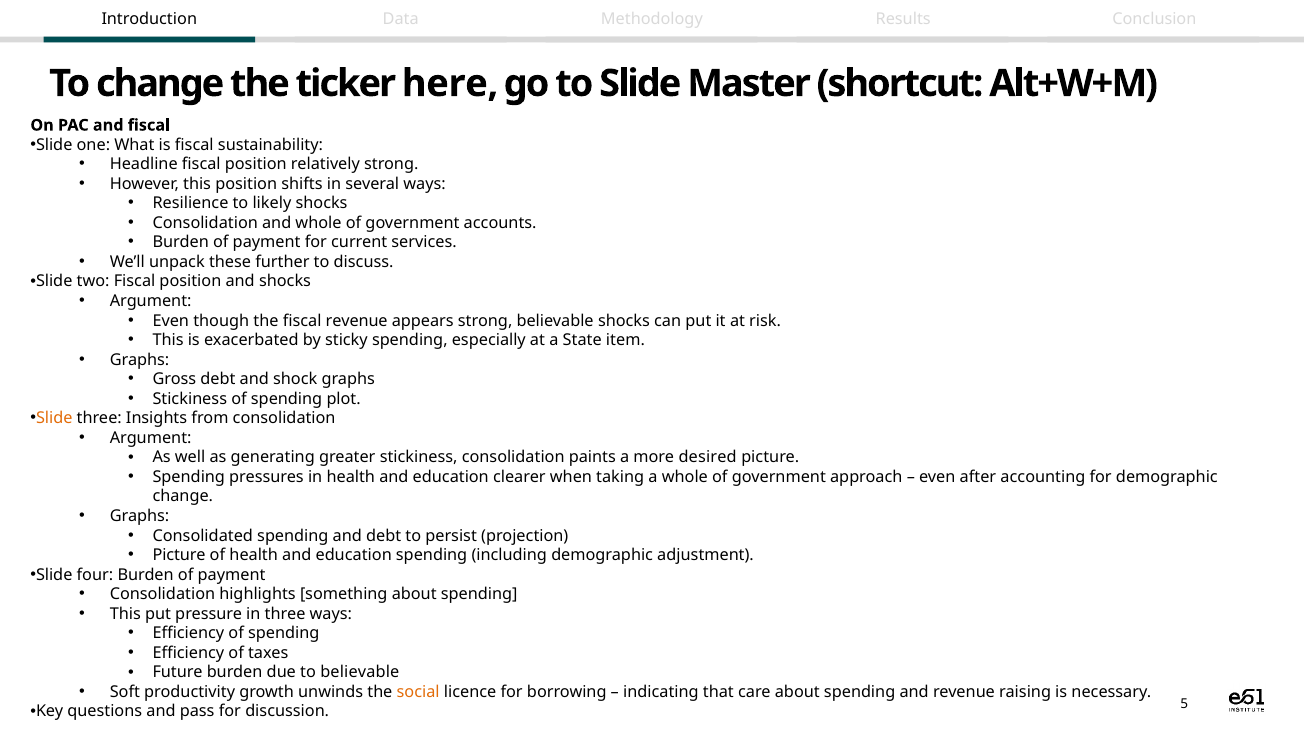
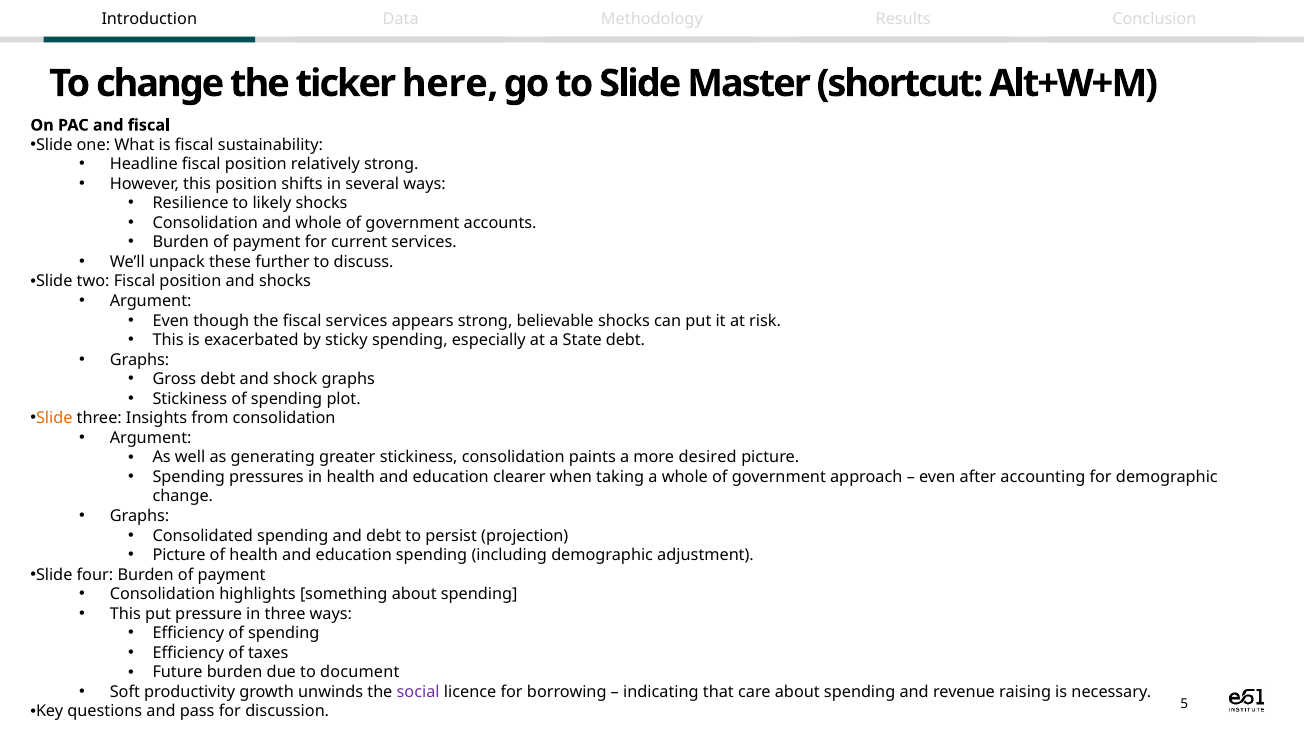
fiscal revenue: revenue -> services
State item: item -> debt
to believable: believable -> document
social colour: orange -> purple
